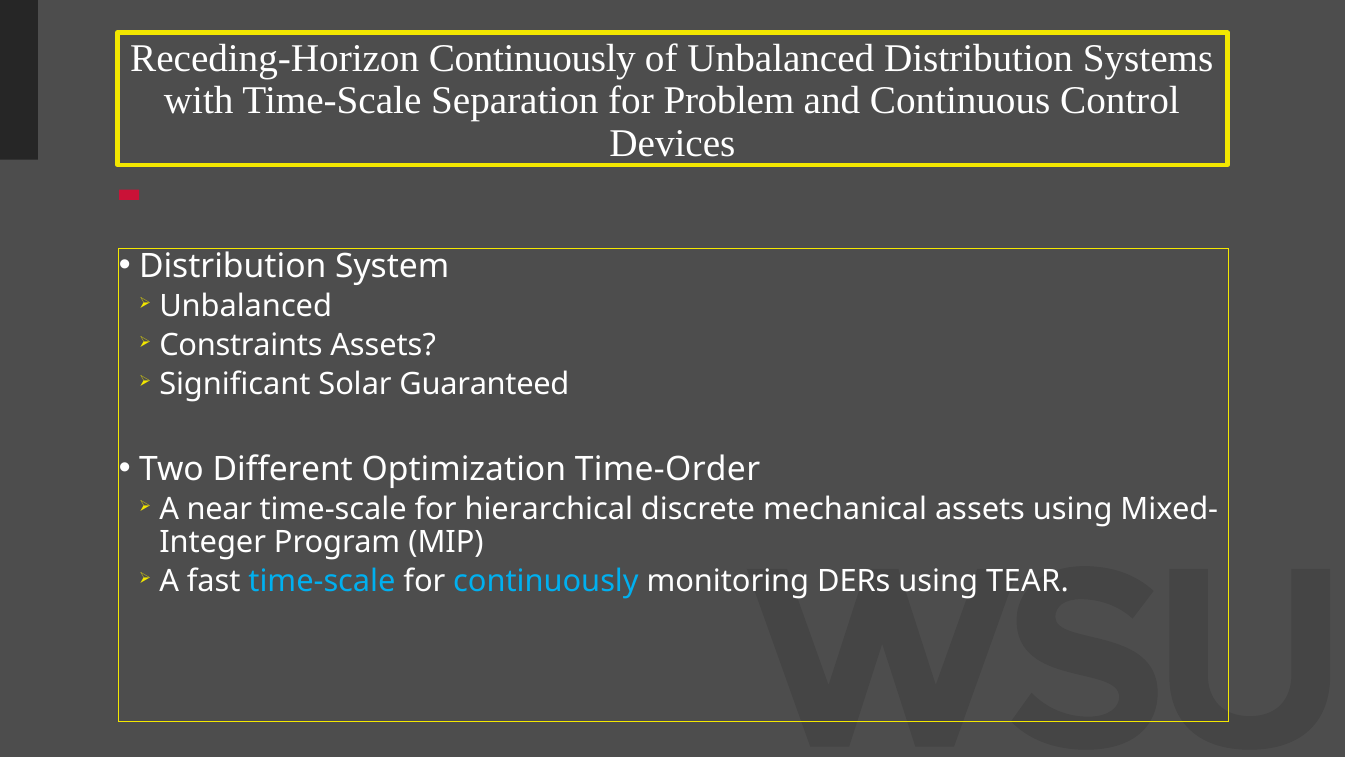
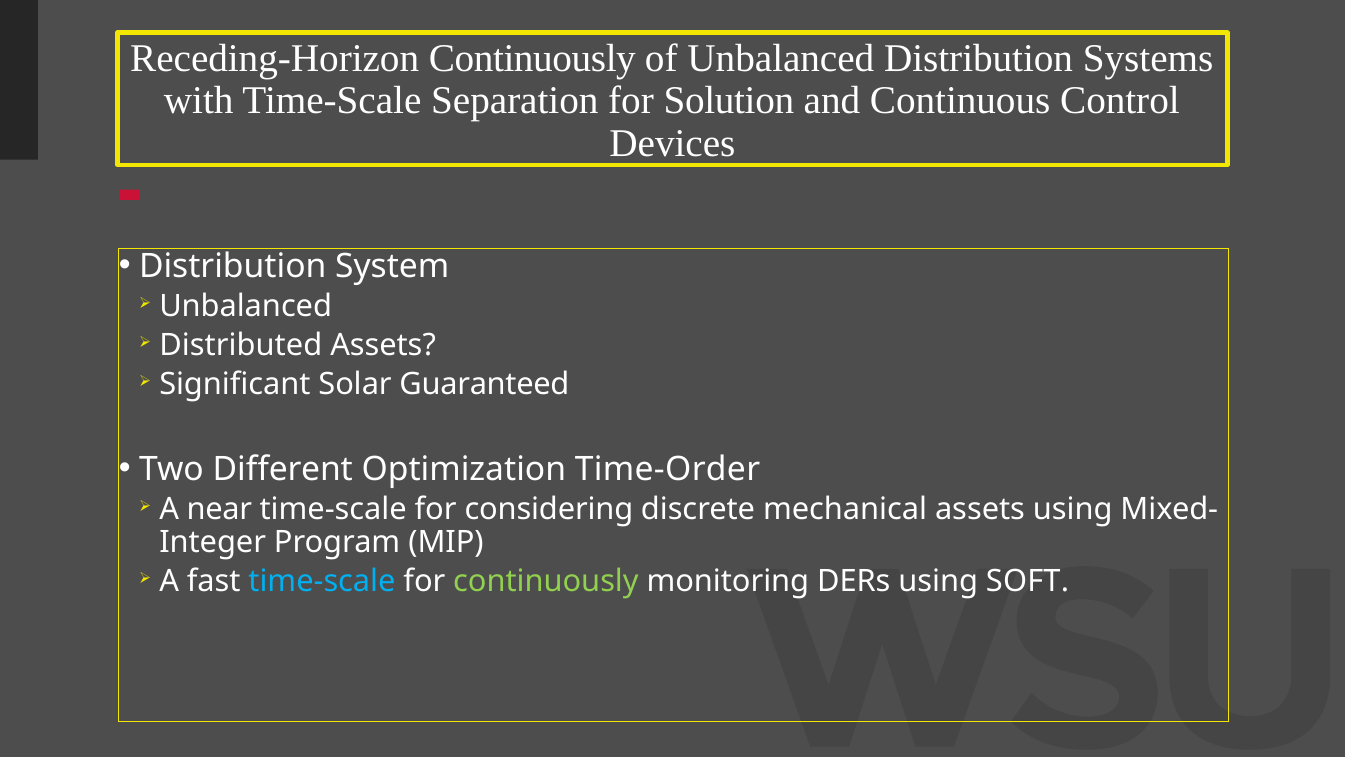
Problem: Problem -> Solution
Constraints: Constraints -> Distributed
hierarchical: hierarchical -> considering
continuously at (546, 581) colour: light blue -> light green
TEAR: TEAR -> SOFT
